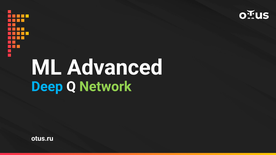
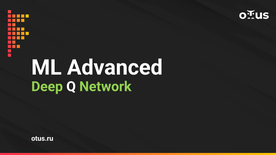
Deep colour: light blue -> light green
